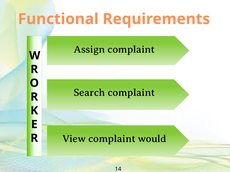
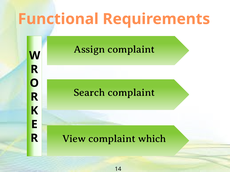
would: would -> which
